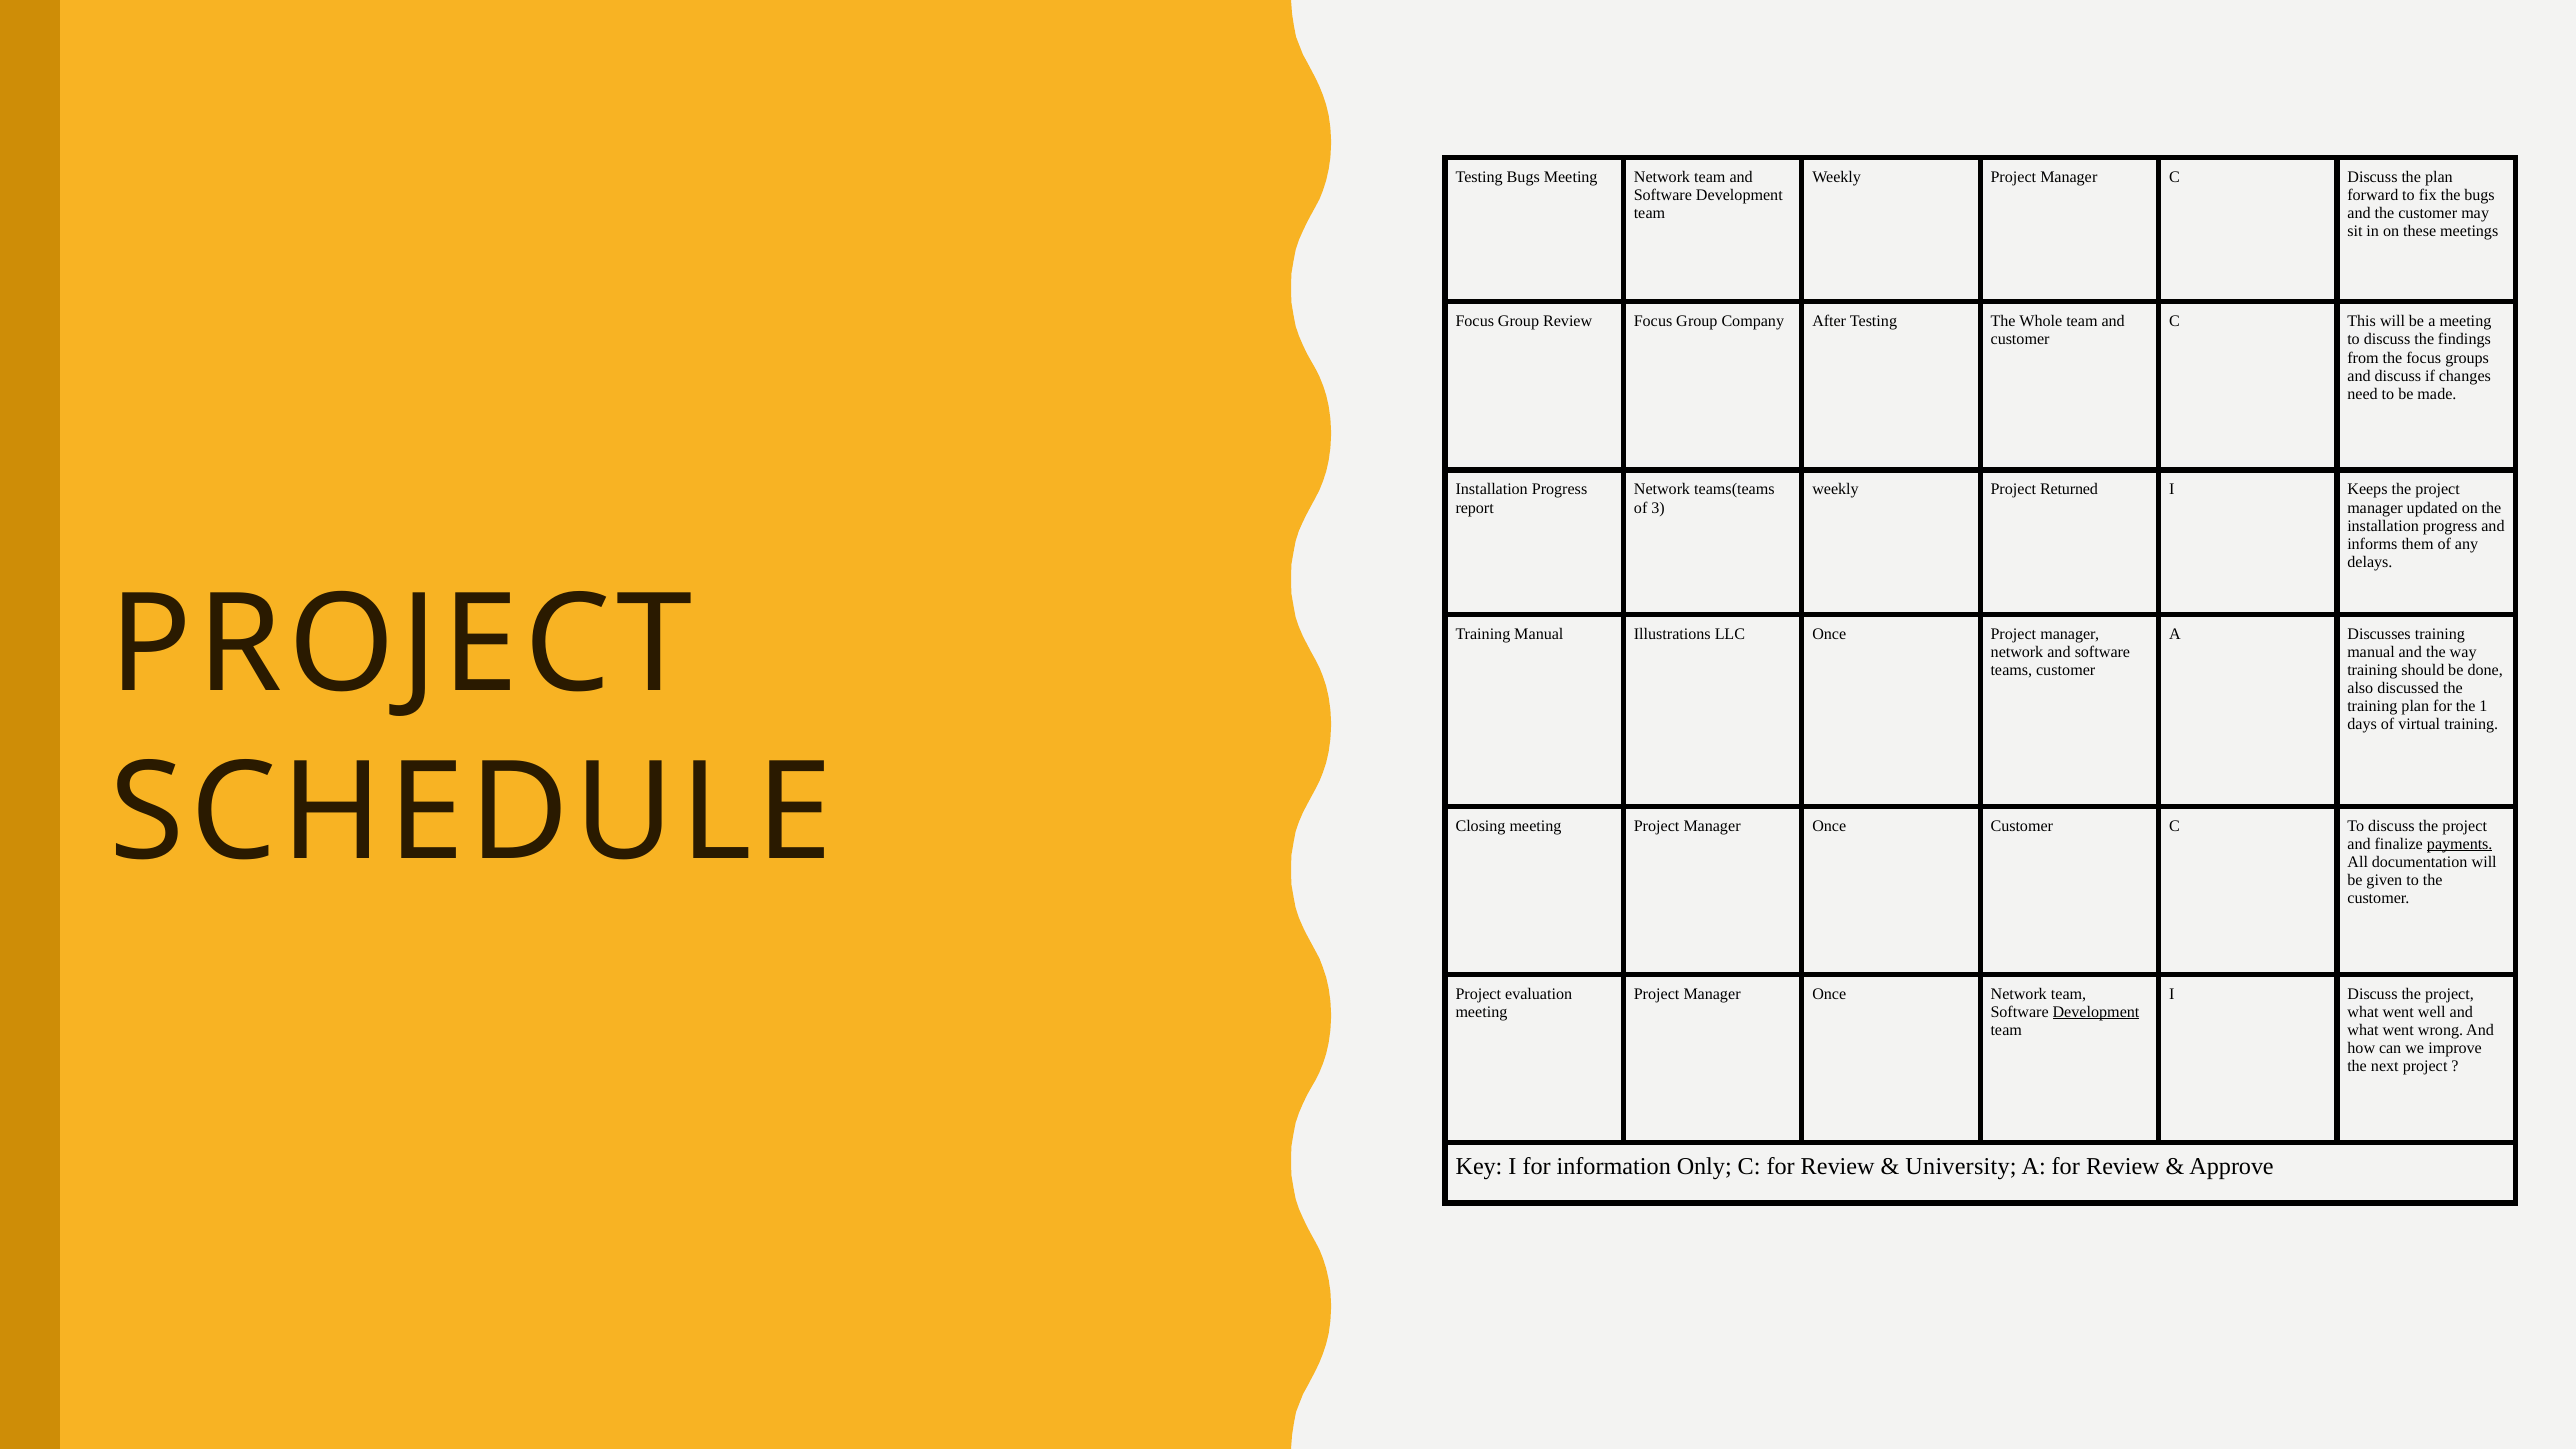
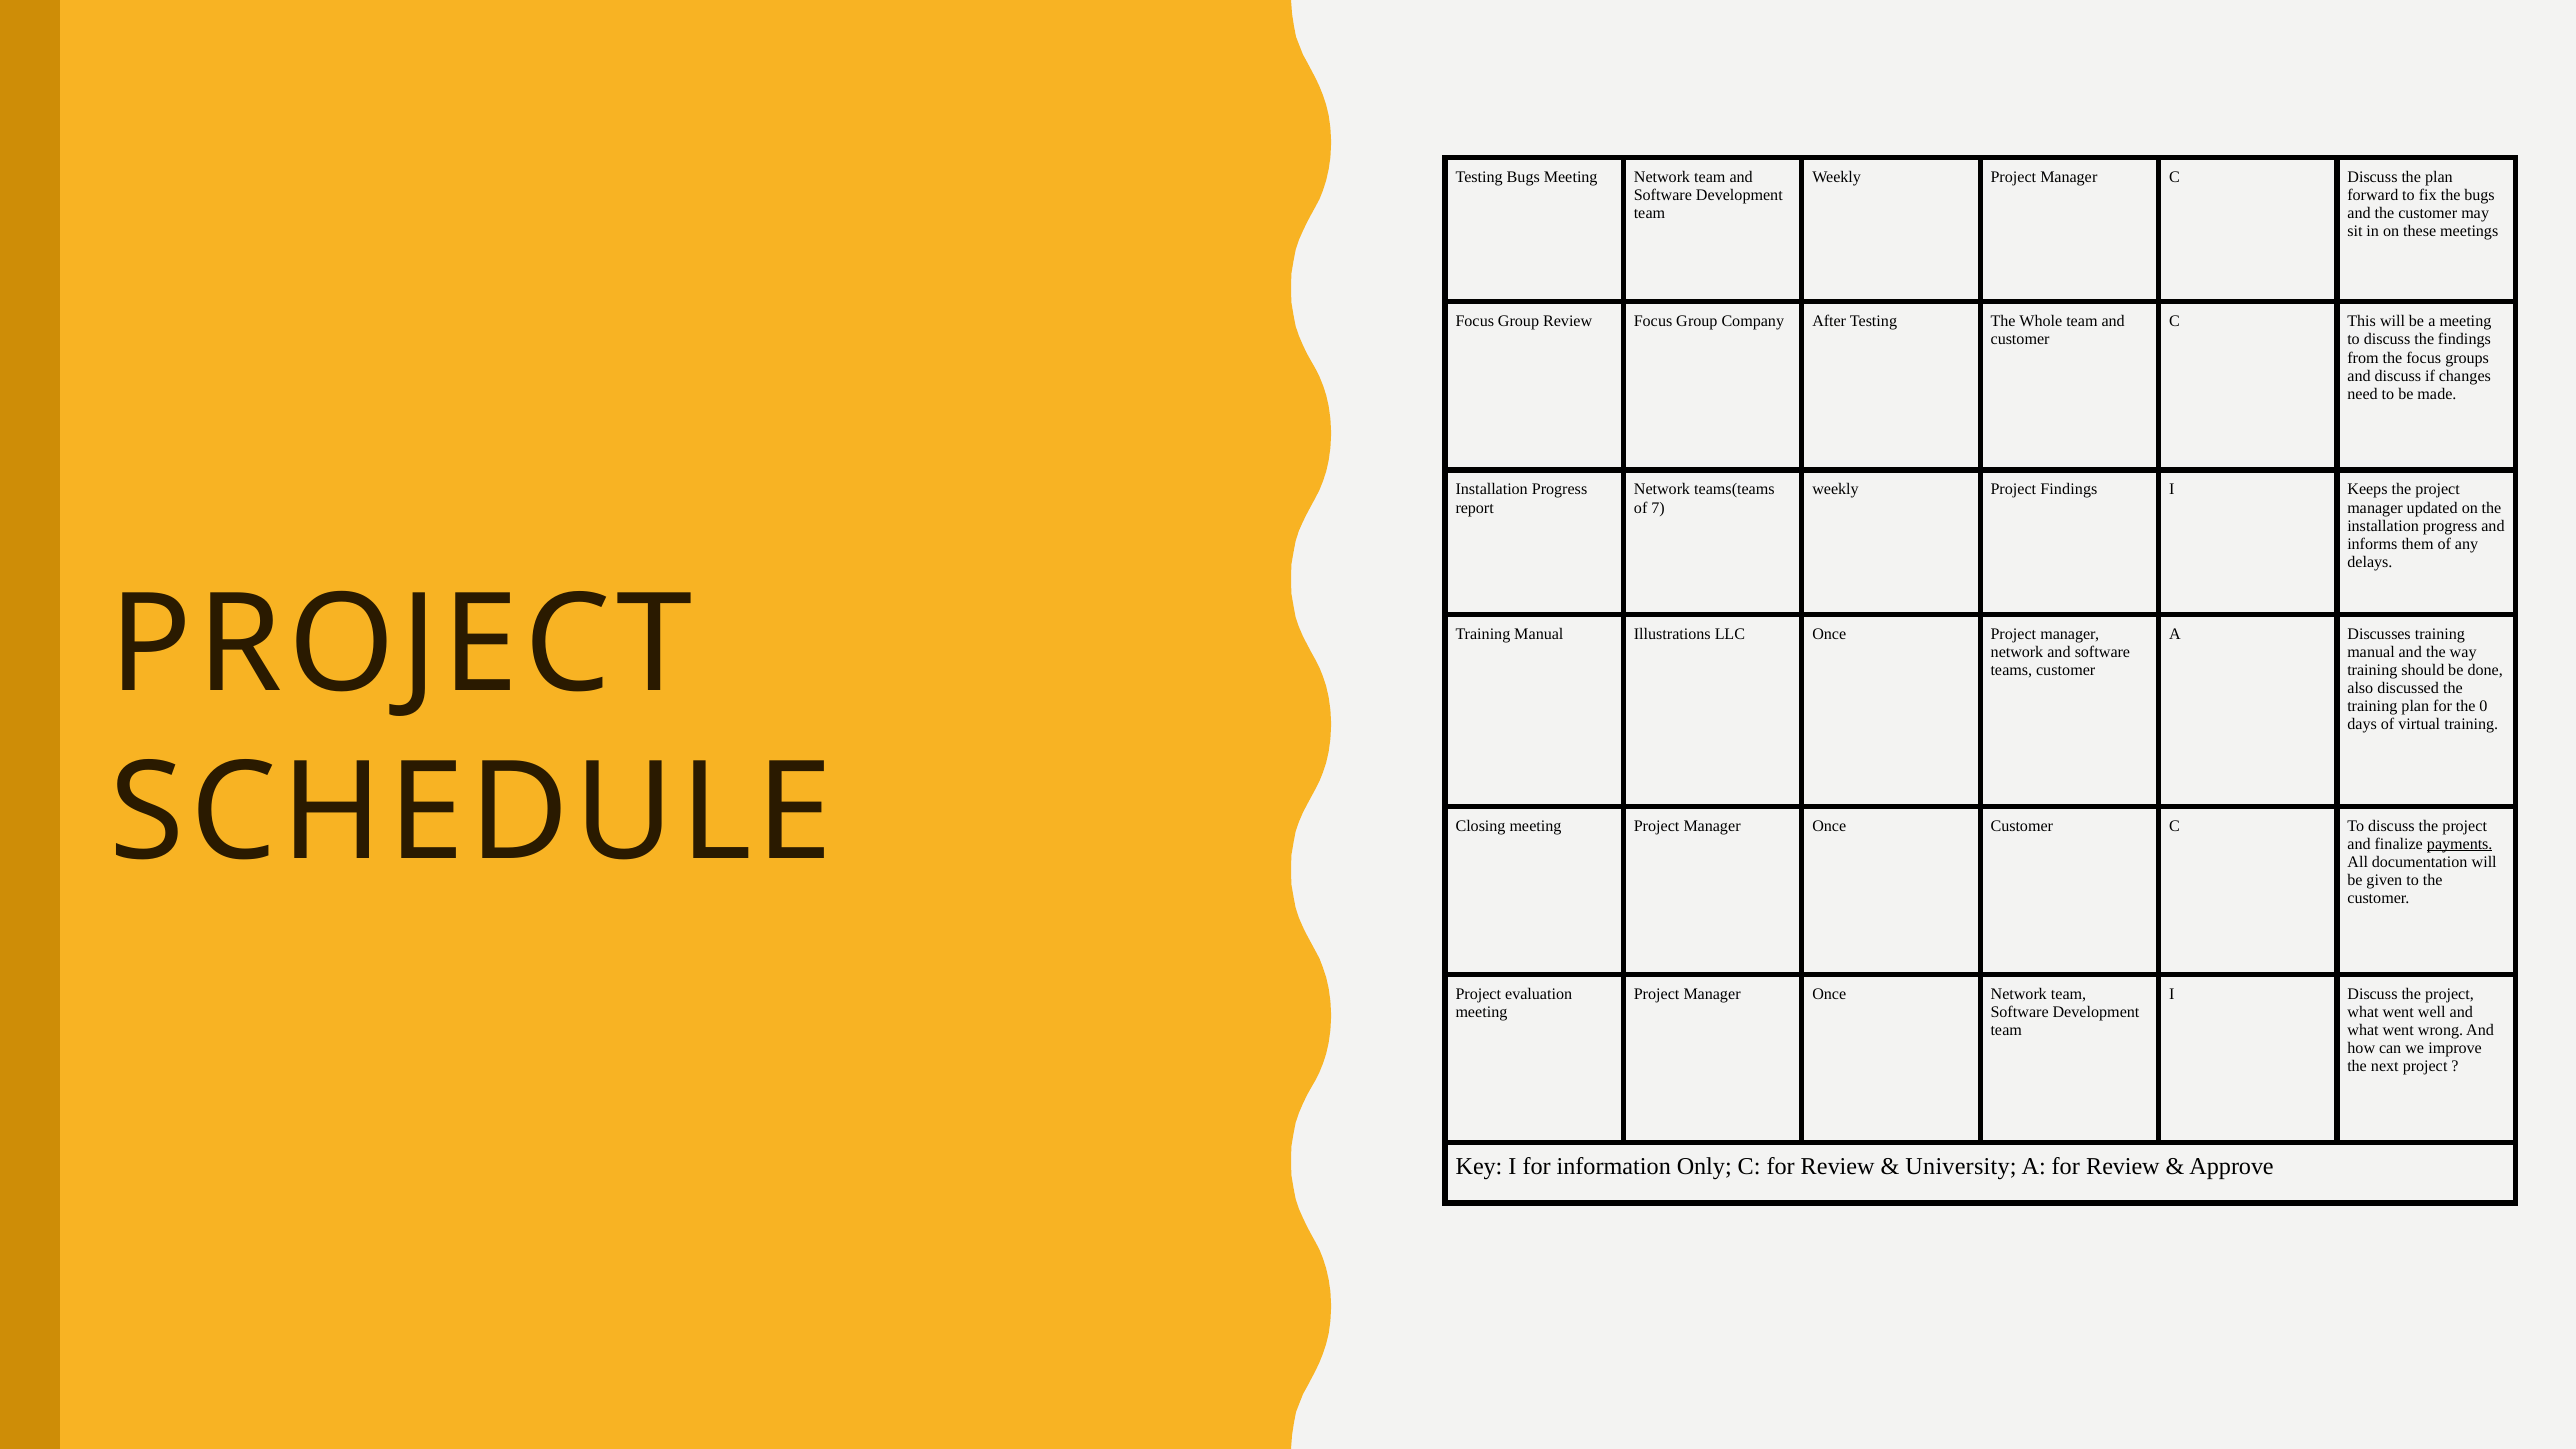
Project Returned: Returned -> Findings
3: 3 -> 7
1: 1 -> 0
Development at (2096, 1012) underline: present -> none
